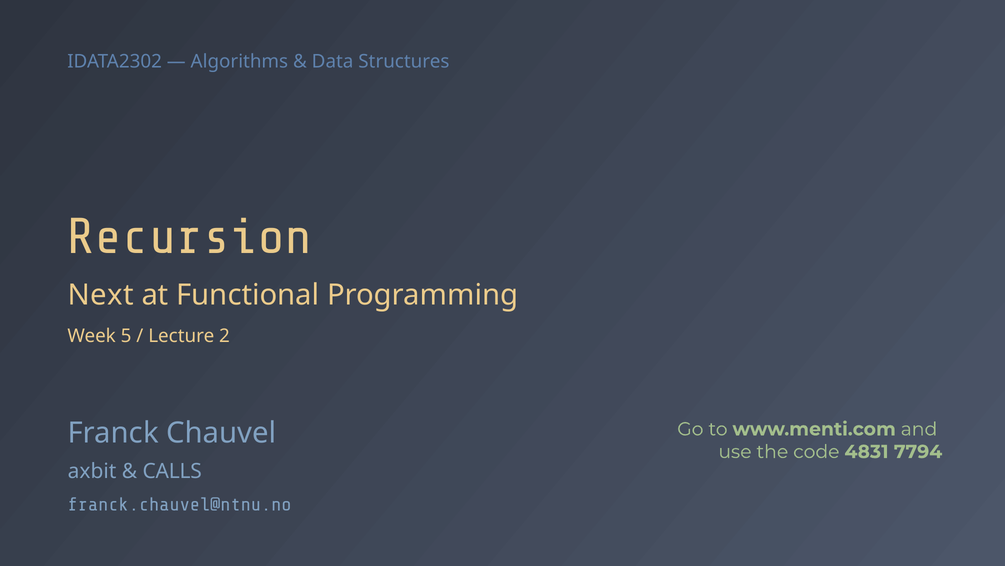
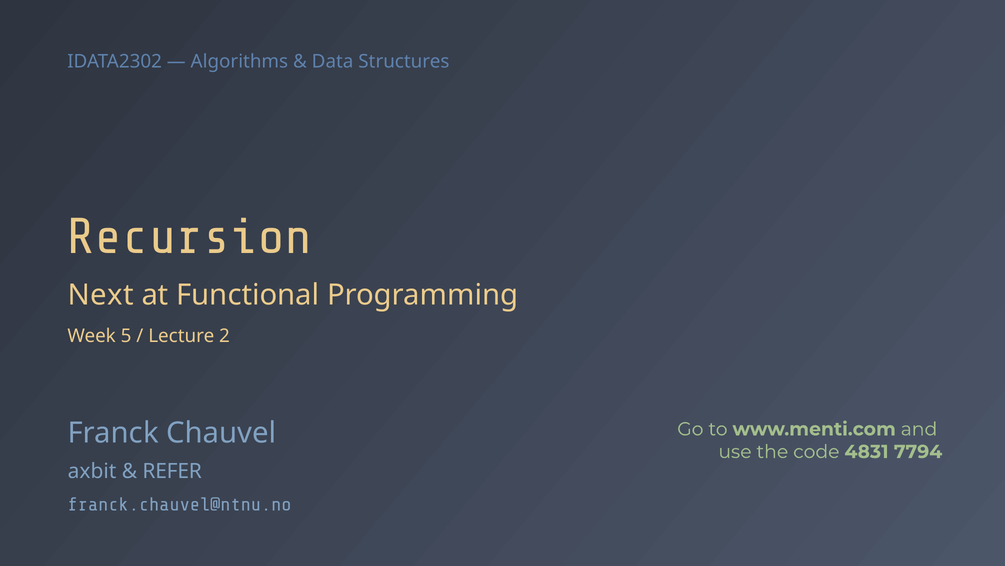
CALLS: CALLS -> REFER
